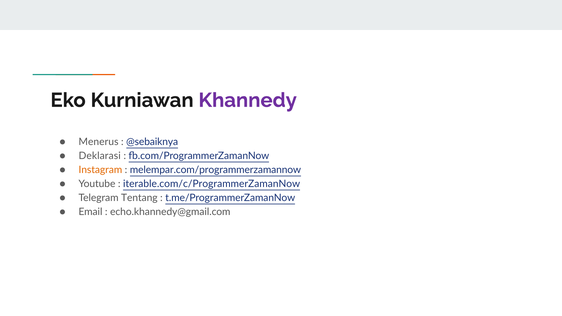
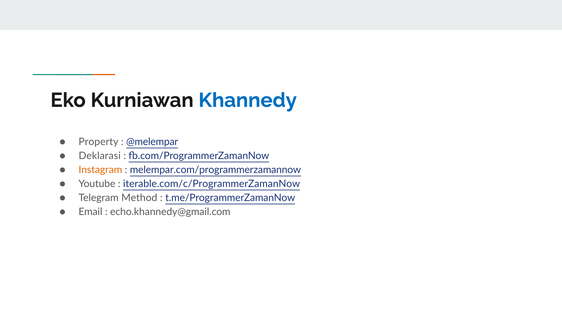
Khannedy colour: purple -> blue
Menerus: Menerus -> Property
@sebaiknya: @sebaiknya -> @melempar
Tentang: Tentang -> Method
